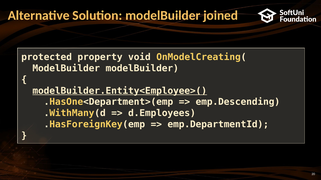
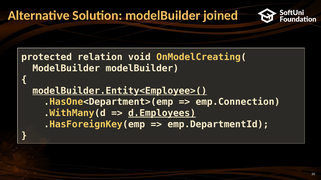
property: property -> relation
emp.Descending: emp.Descending -> emp.Connection
d.Employees underline: none -> present
